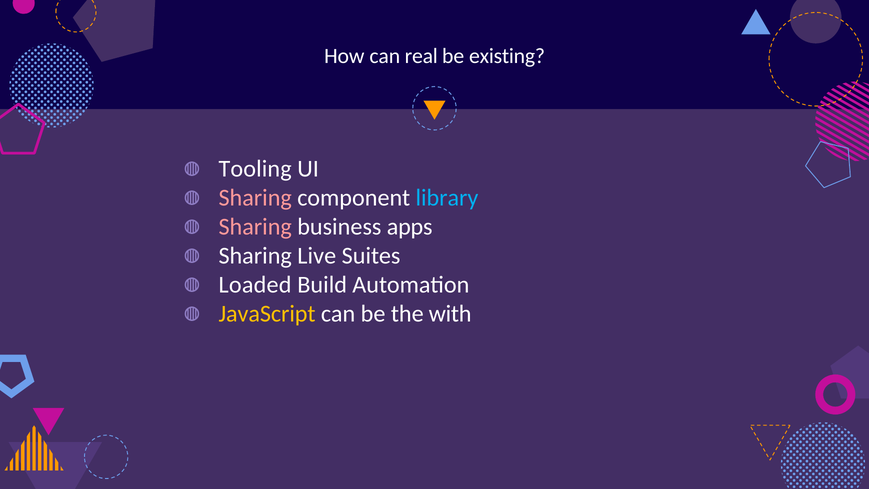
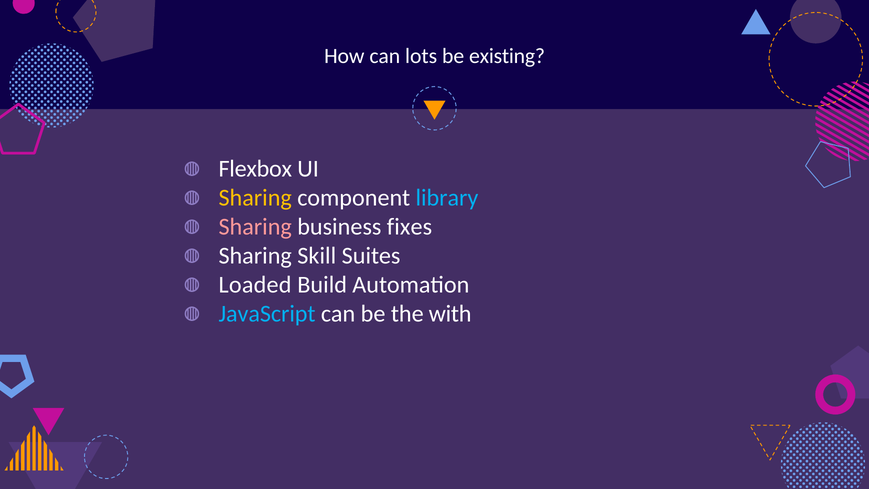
real: real -> lots
Tooling: Tooling -> Flexbox
Sharing at (255, 198) colour: pink -> yellow
apps: apps -> fixes
Live: Live -> Skill
JavaScript colour: yellow -> light blue
